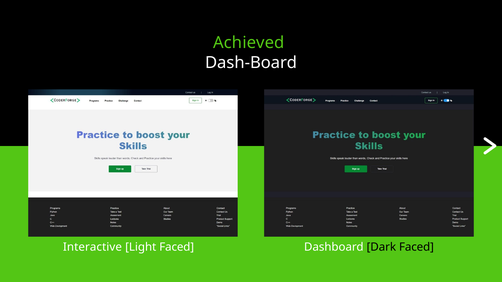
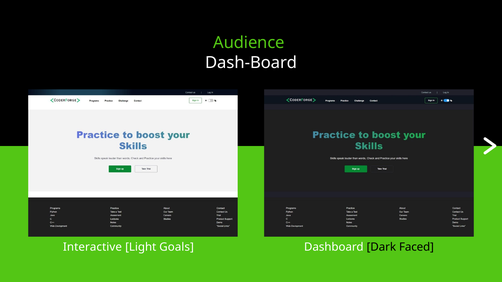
Achieved: Achieved -> Audience
Light Faced: Faced -> Goals
